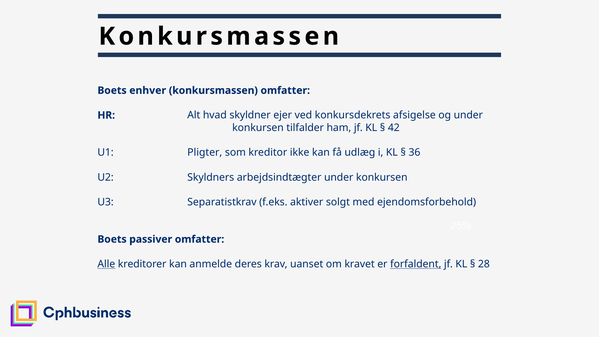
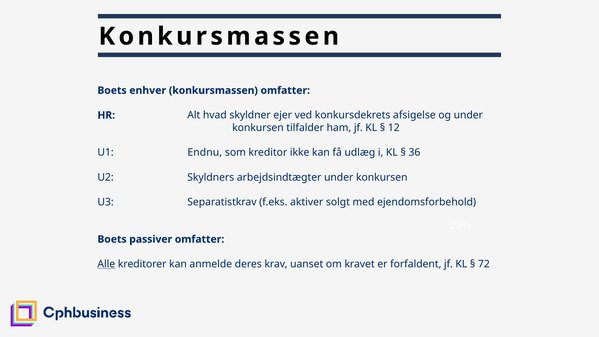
42: 42 -> 12
Pligter: Pligter -> Endnu
forfaldent underline: present -> none
28: 28 -> 72
